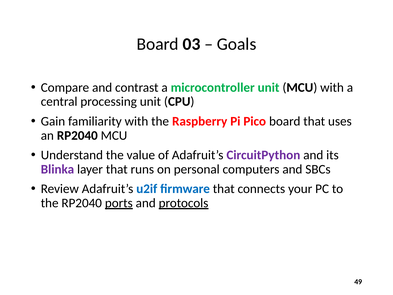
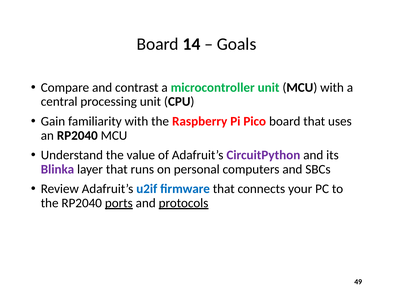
03: 03 -> 14
